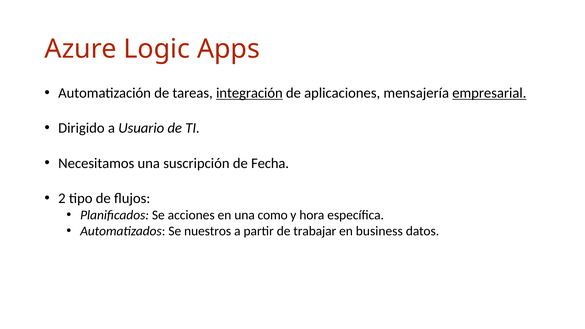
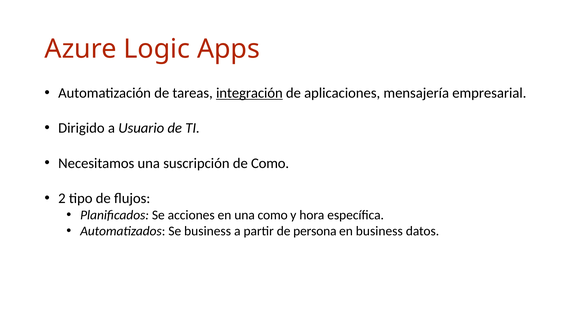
empresarial underline: present -> none
de Fecha: Fecha -> Como
Se nuestros: nuestros -> business
trabajar: trabajar -> persona
